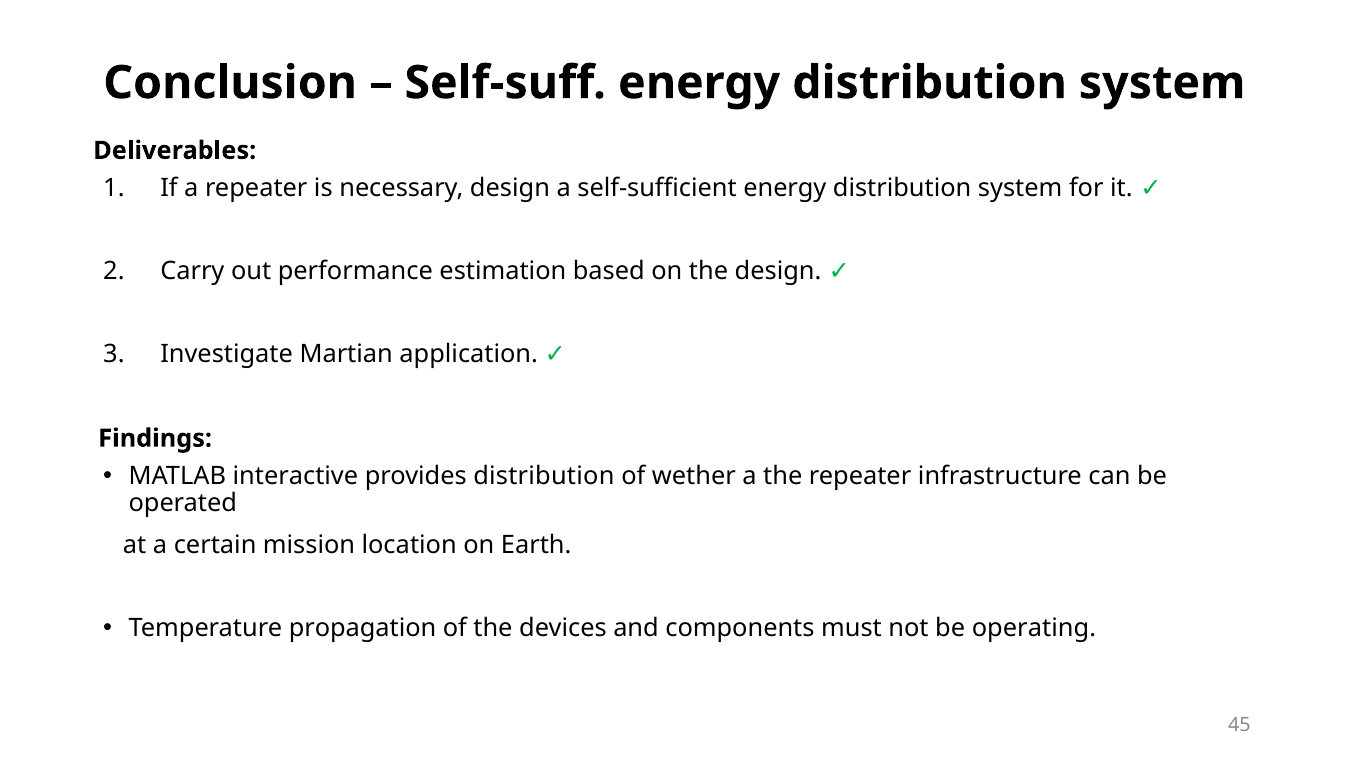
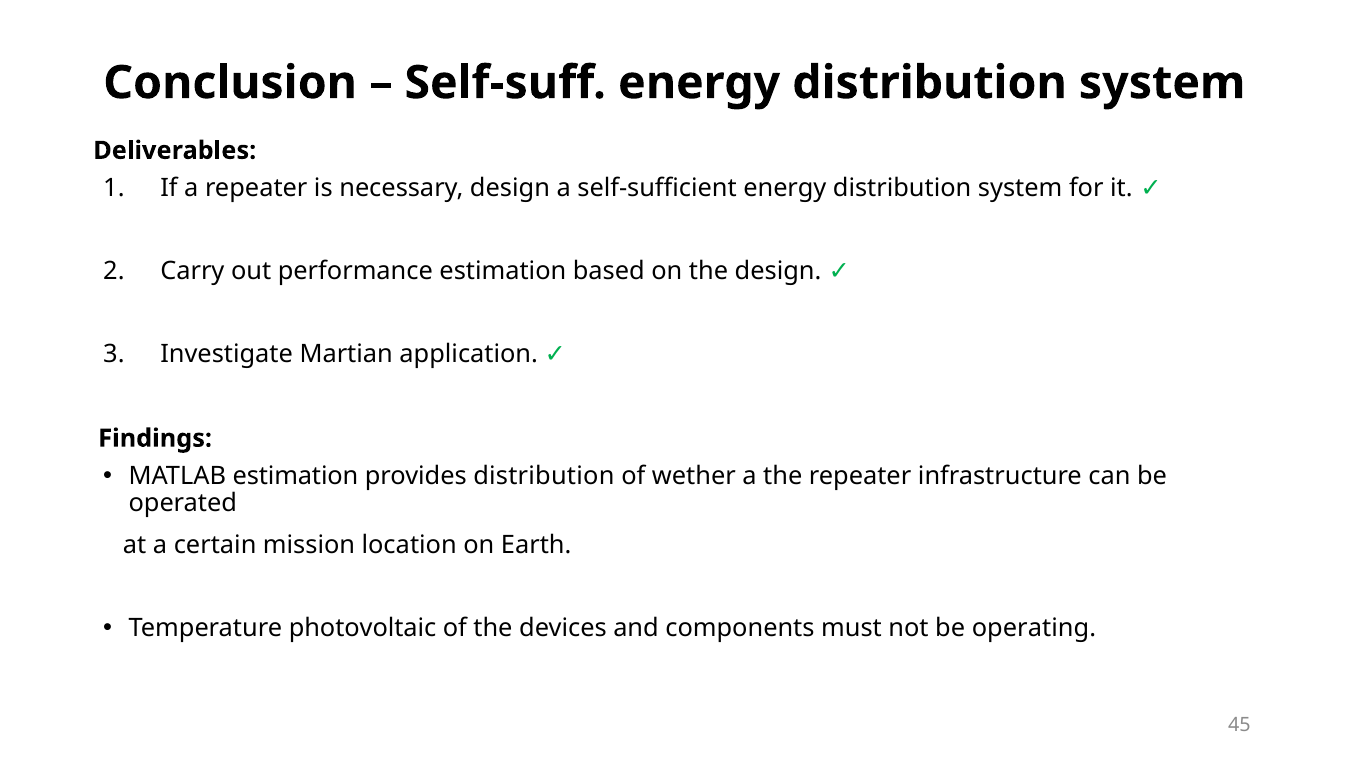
MATLAB interactive: interactive -> estimation
propagation: propagation -> photovoltaic
